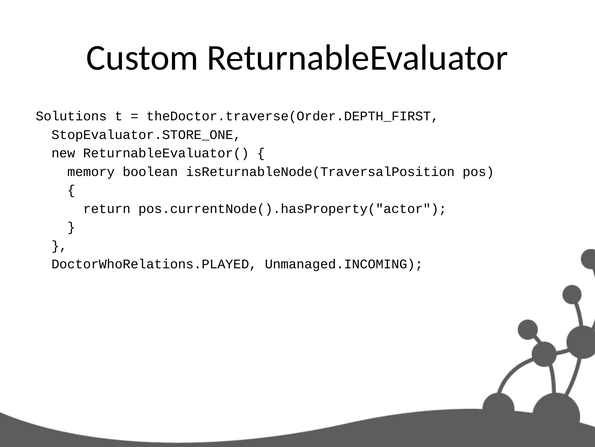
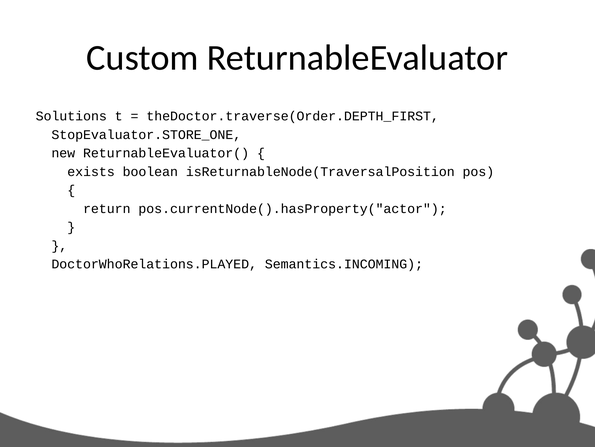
memory: memory -> exists
Unmanaged.INCOMING: Unmanaged.INCOMING -> Semantics.INCOMING
